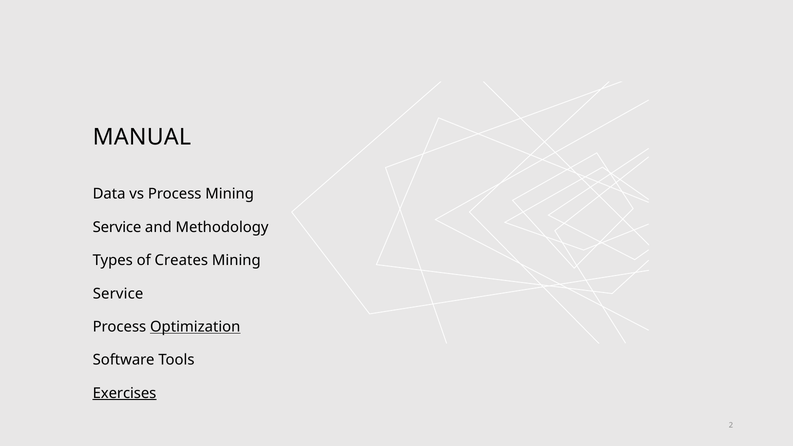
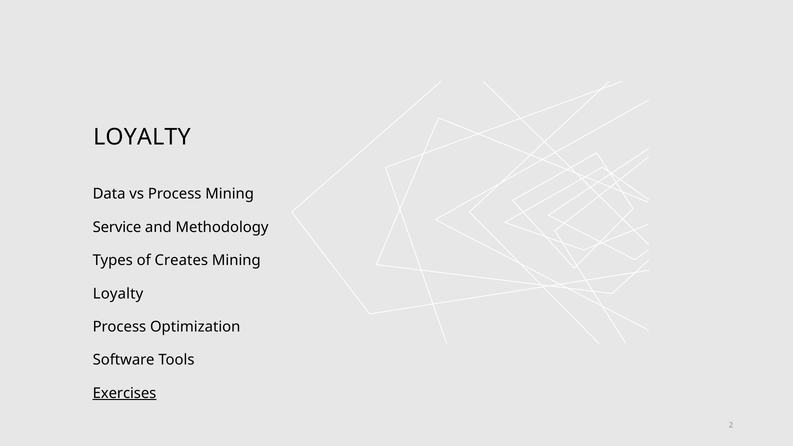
MANUAL at (142, 137): MANUAL -> LOYALTY
Service at (118, 294): Service -> Loyalty
Optimization underline: present -> none
